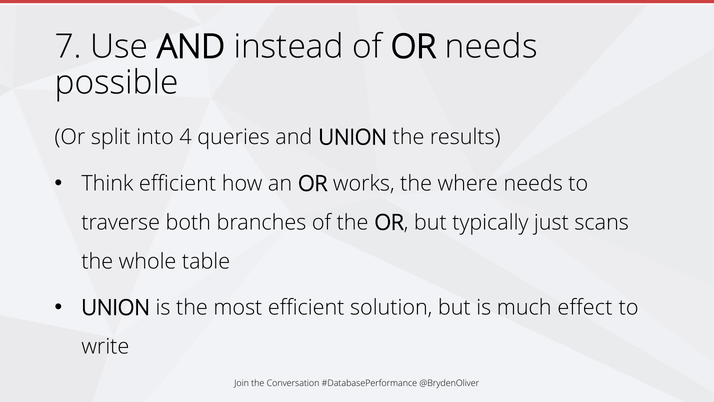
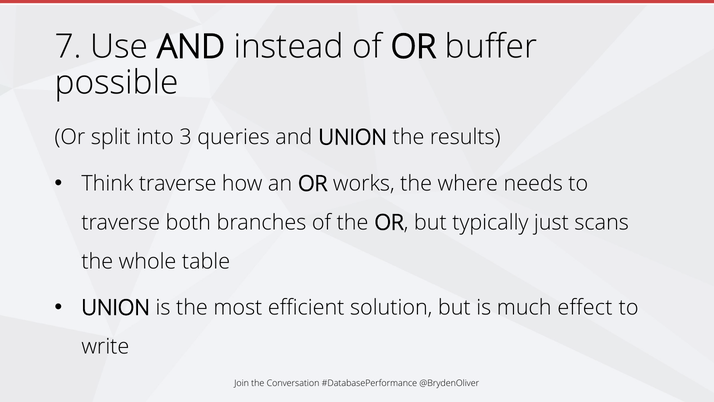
OR needs: needs -> buffer
4: 4 -> 3
Think efficient: efficient -> traverse
